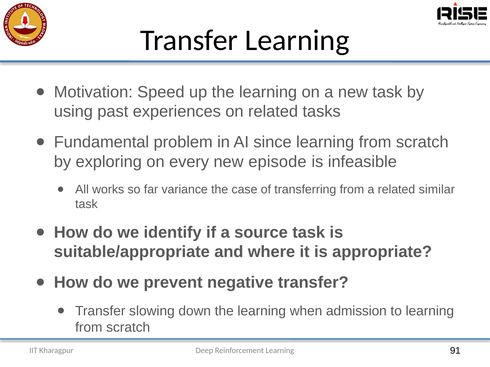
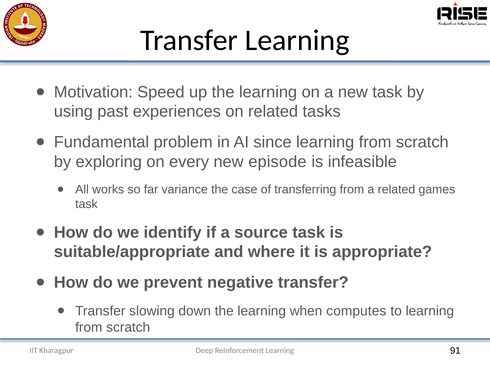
similar: similar -> games
admission: admission -> computes
